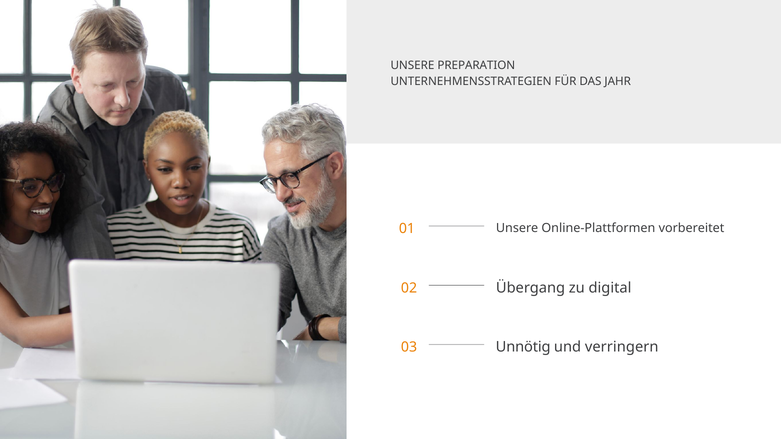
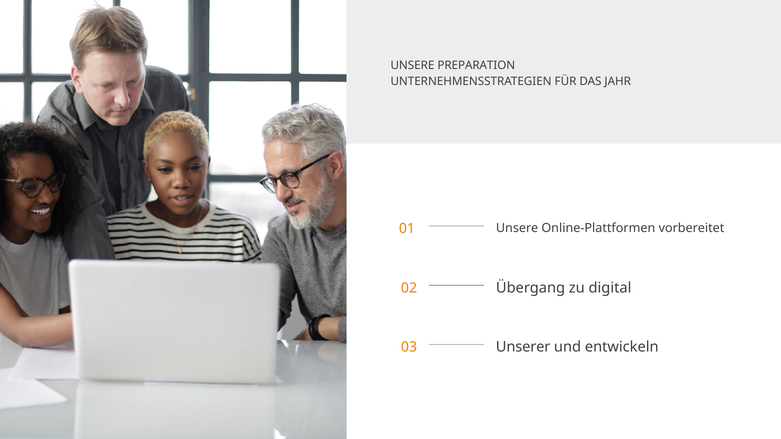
Unnötig: Unnötig -> Unserer
verringern: verringern -> entwickeln
